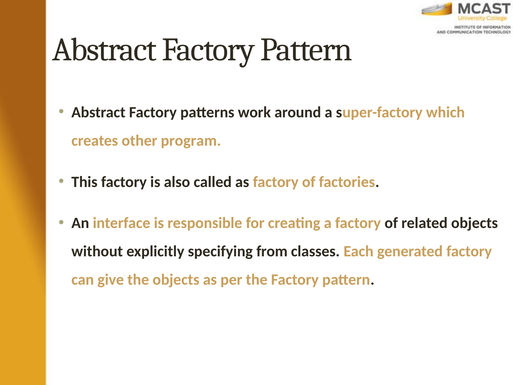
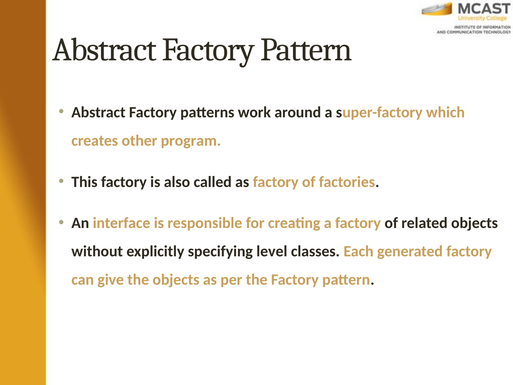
from: from -> level
